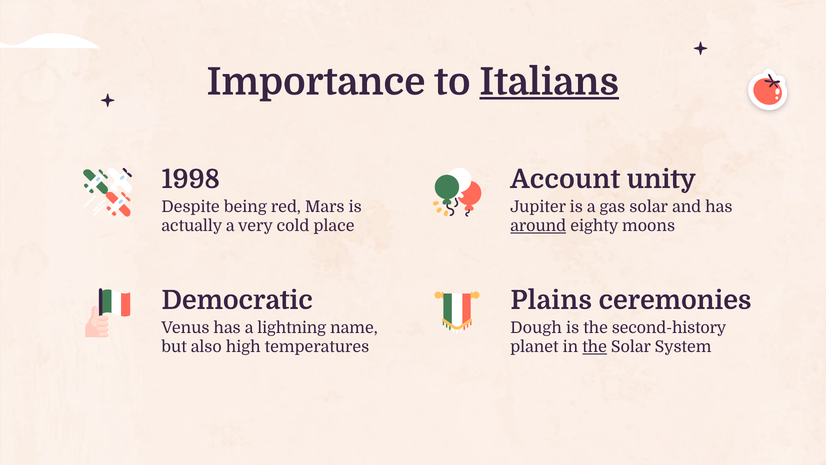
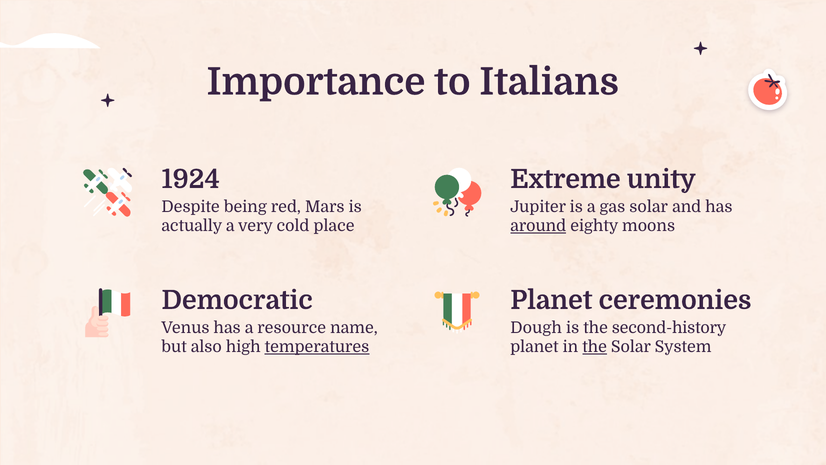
Italians underline: present -> none
1998: 1998 -> 1924
Account: Account -> Extreme
Plains at (551, 300): Plains -> Planet
lightning: lightning -> resource
temperatures underline: none -> present
